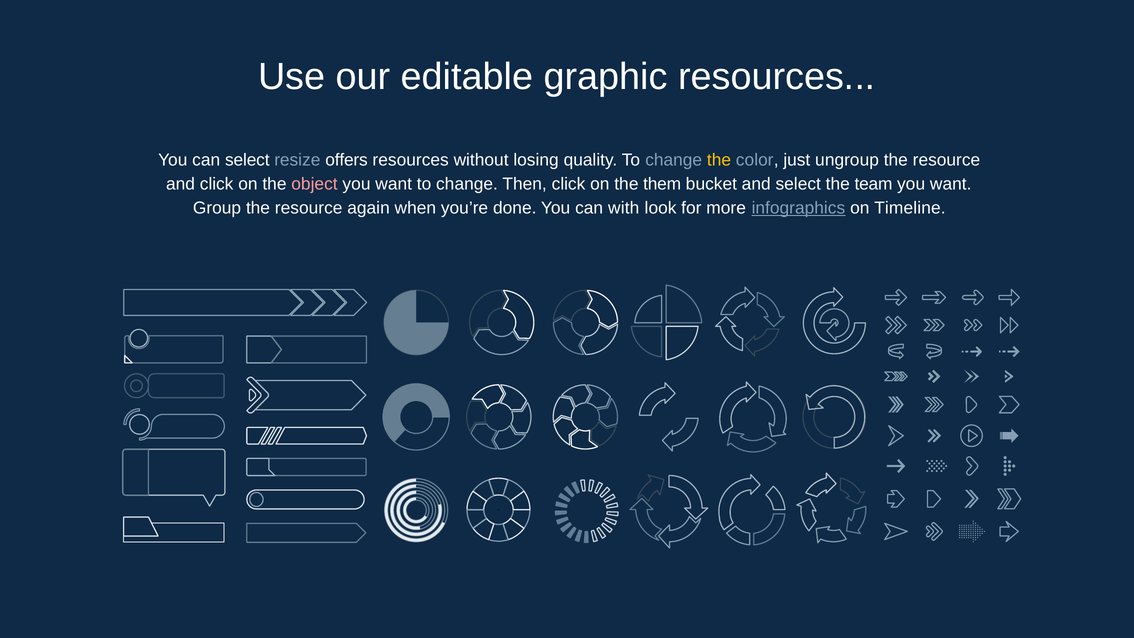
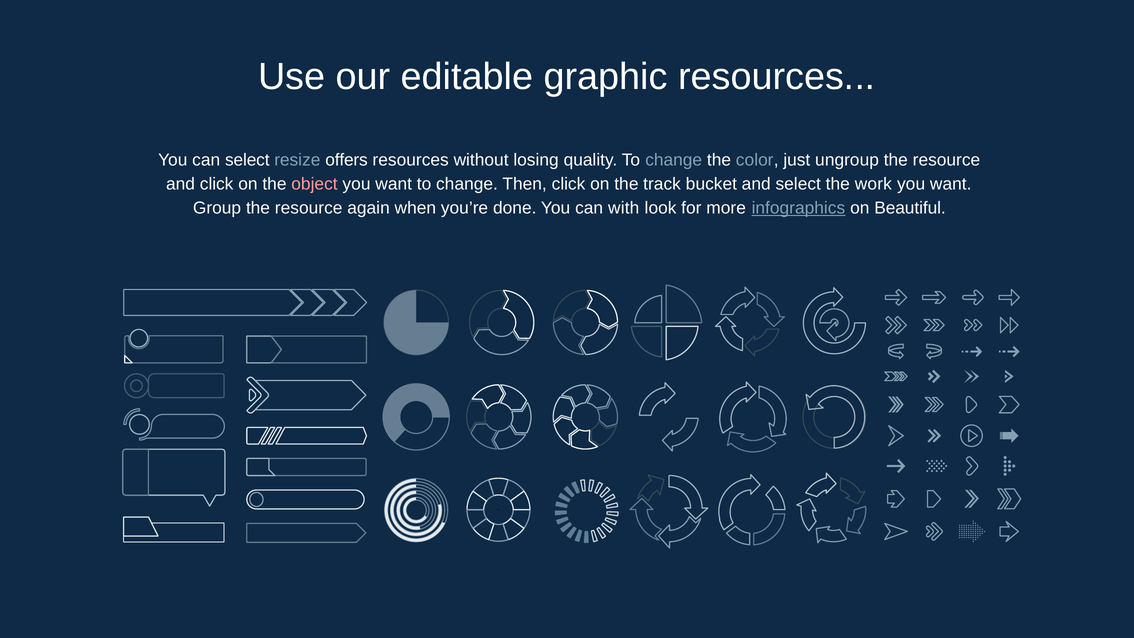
the at (719, 160) colour: yellow -> white
them: them -> track
team: team -> work
Timeline: Timeline -> Beautiful
